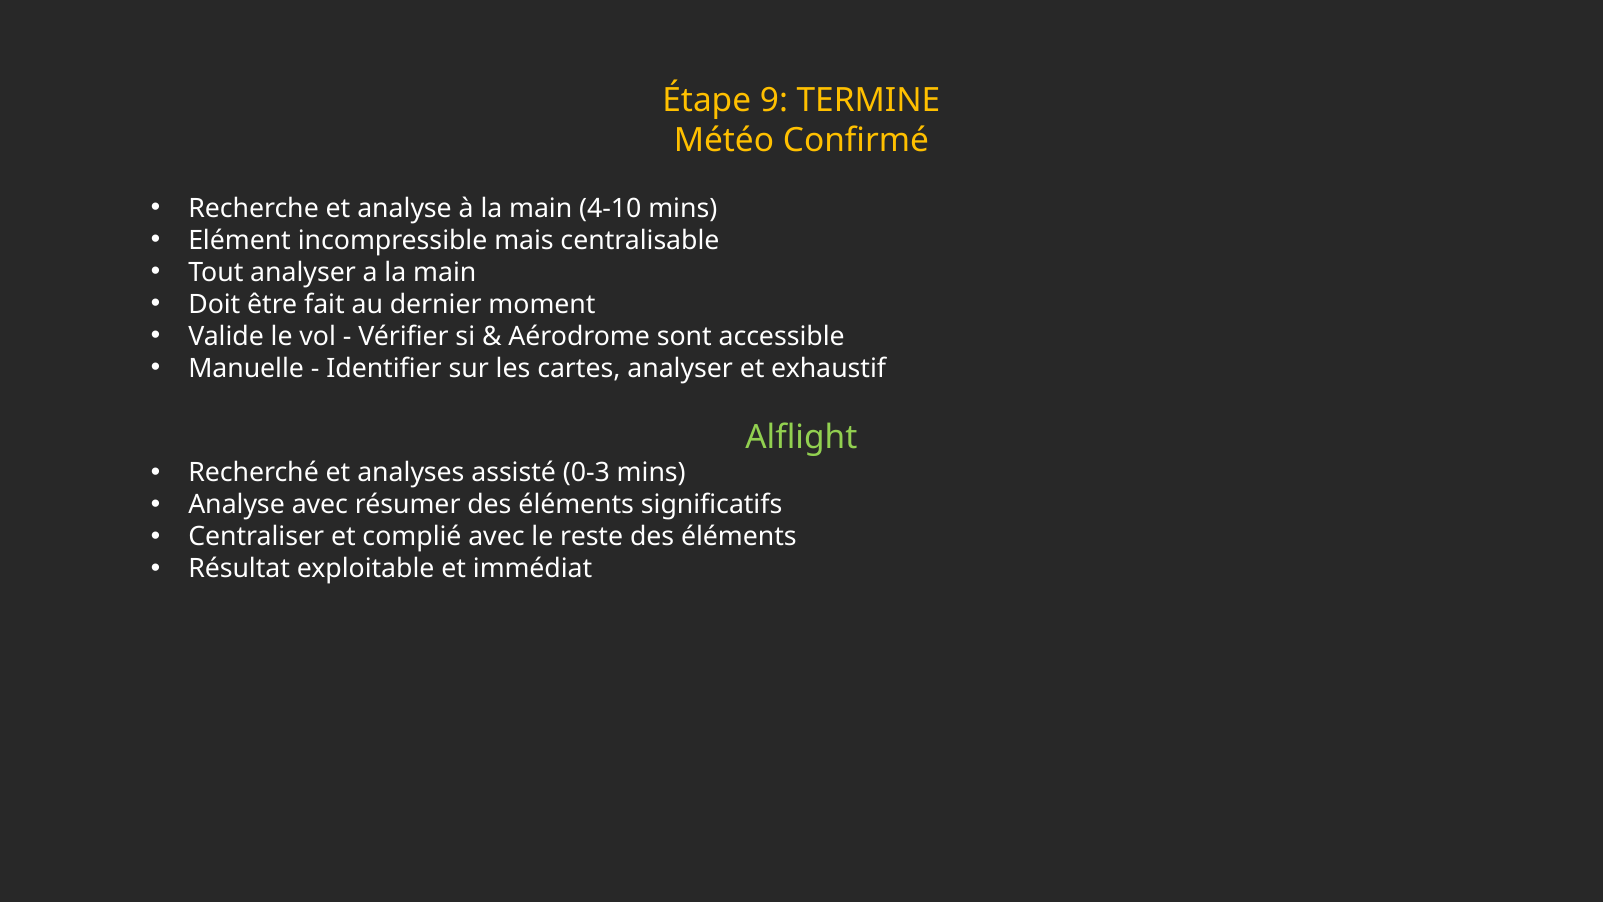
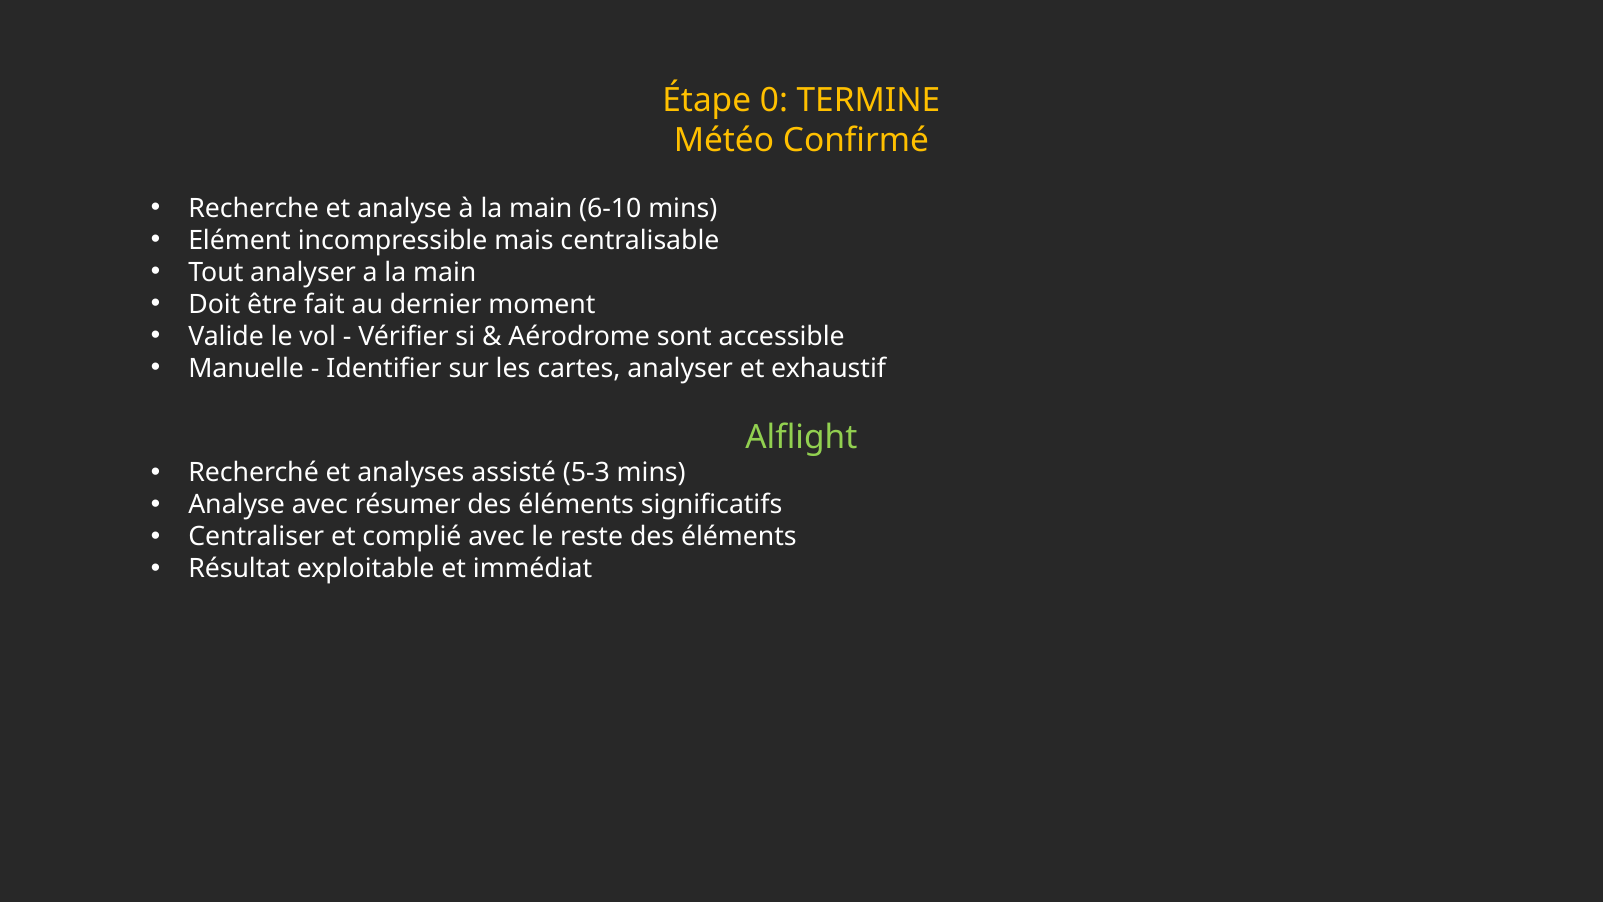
9: 9 -> 0
4-10: 4-10 -> 6-10
0-3: 0-3 -> 5-3
